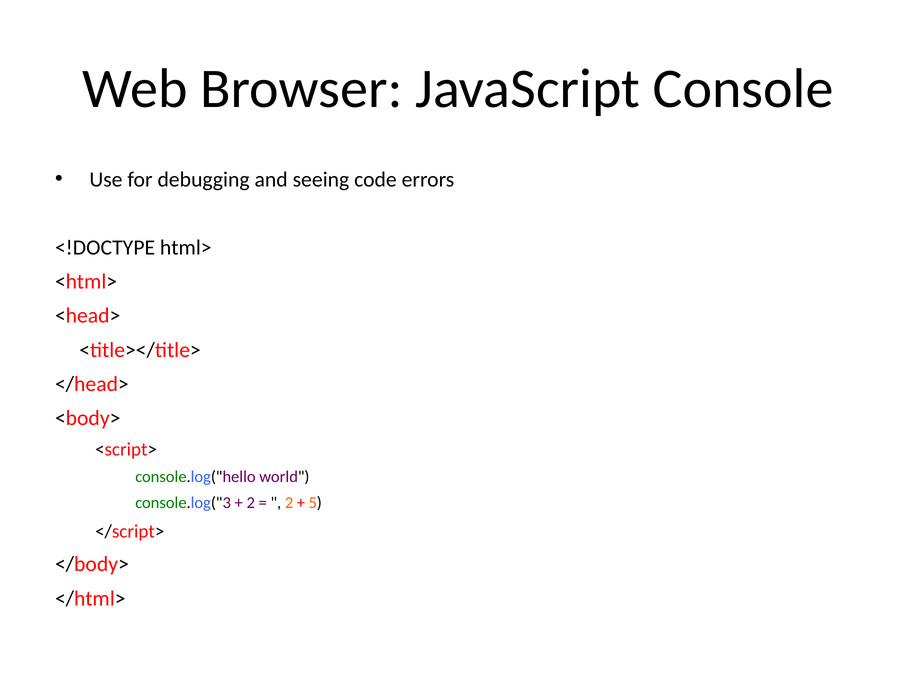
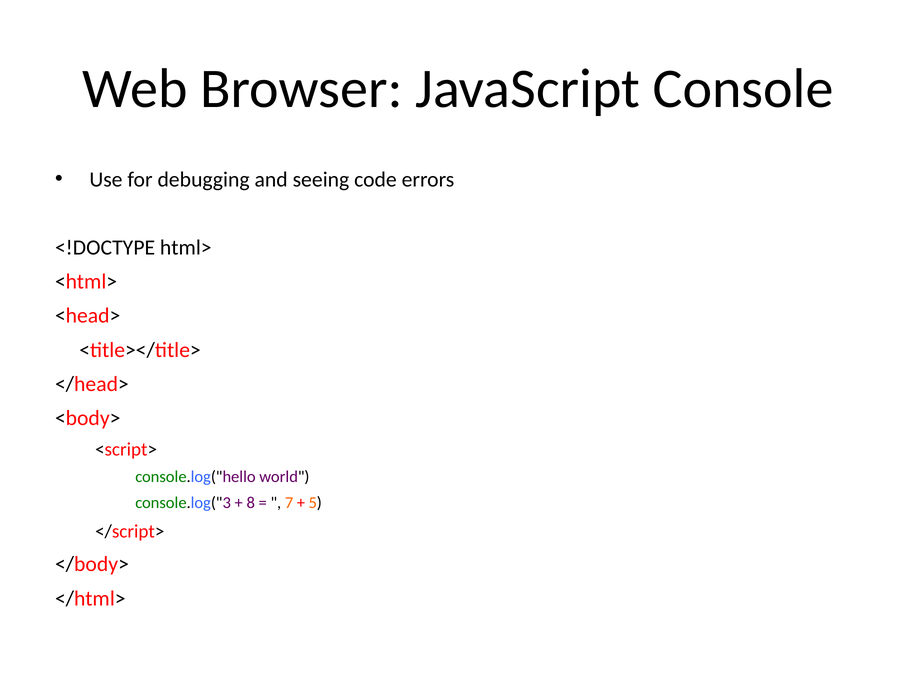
2 at (251, 503): 2 -> 8
2 at (289, 503): 2 -> 7
